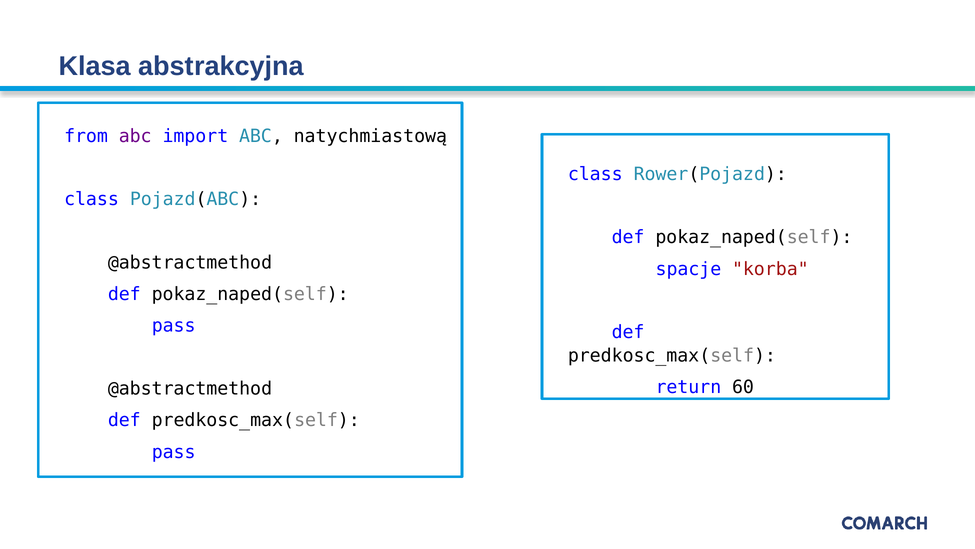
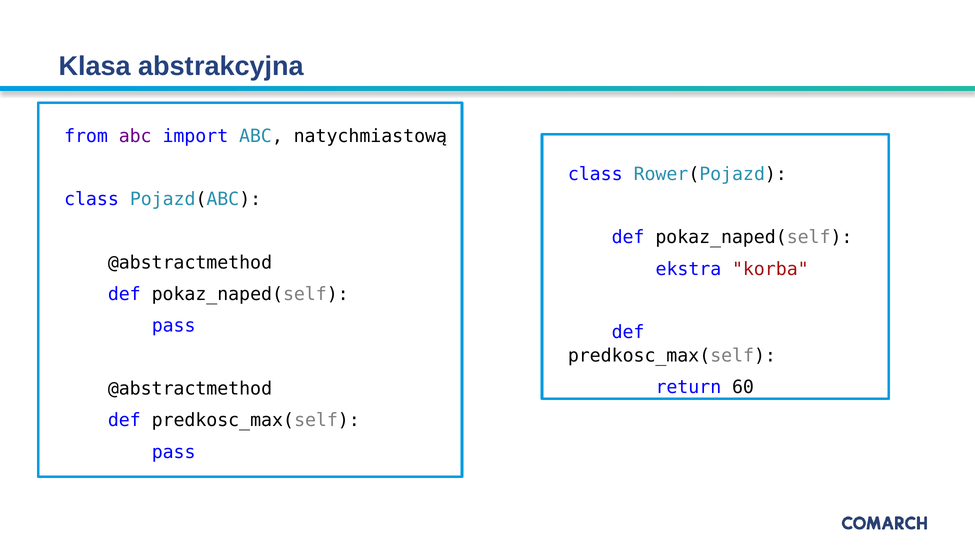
spacje: spacje -> ekstra
